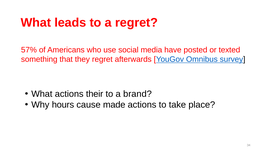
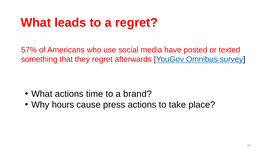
their: their -> time
made: made -> press
